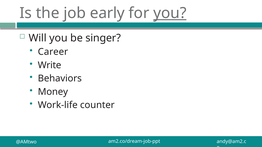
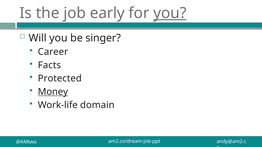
Write: Write -> Facts
Behaviors: Behaviors -> Protected
Money underline: none -> present
counter: counter -> domain
